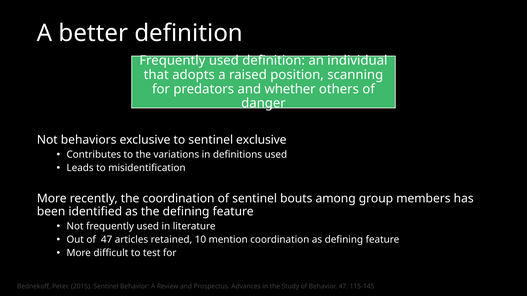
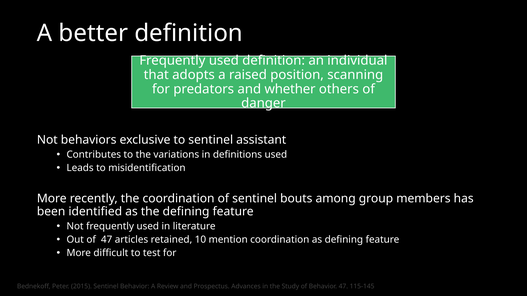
sentinel exclusive: exclusive -> assistant
